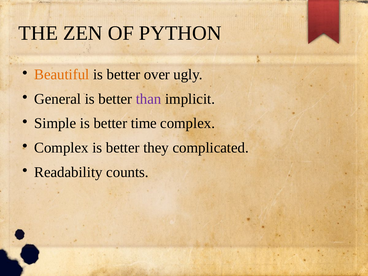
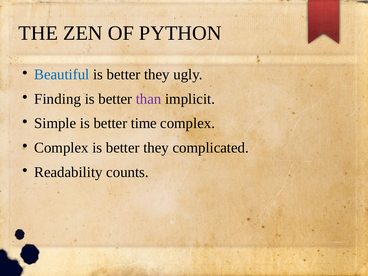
Beautiful colour: orange -> blue
over at (157, 75): over -> they
General: General -> Finding
